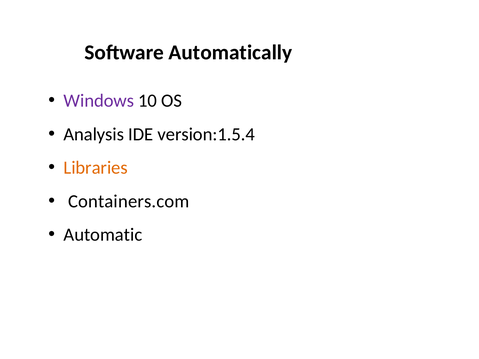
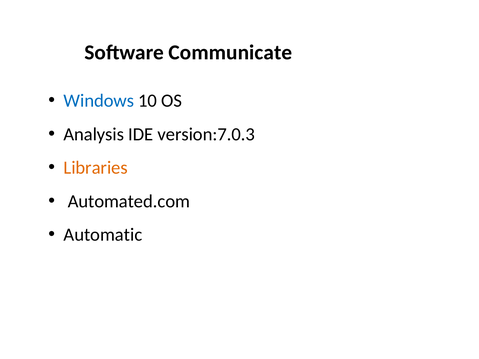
Automatically: Automatically -> Communicate
Windows colour: purple -> blue
version:1.5.4: version:1.5.4 -> version:7.0.3
Containers.com: Containers.com -> Automated.com
